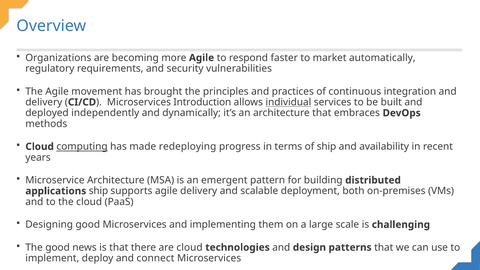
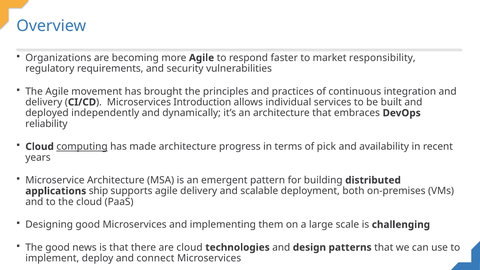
automatically: automatically -> responsibility
individual underline: present -> none
methods: methods -> reliability
made redeploying: redeploying -> architecture
of ship: ship -> pick
